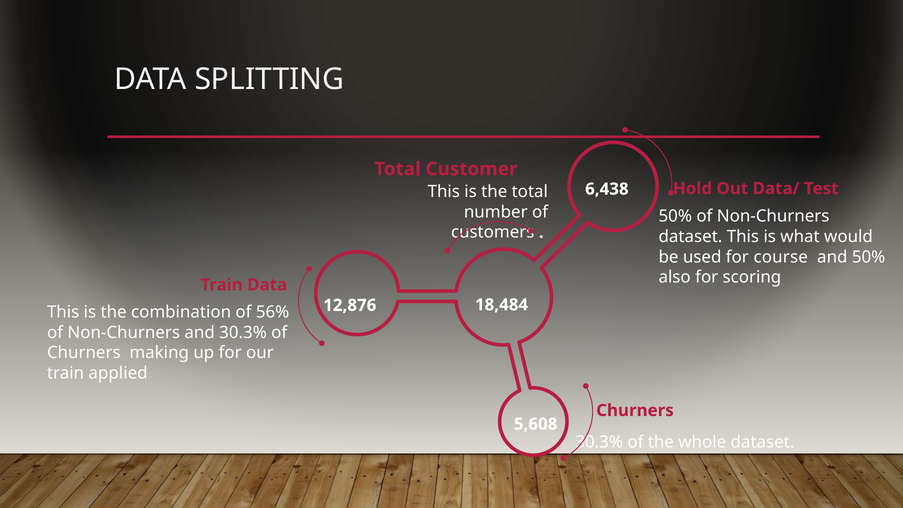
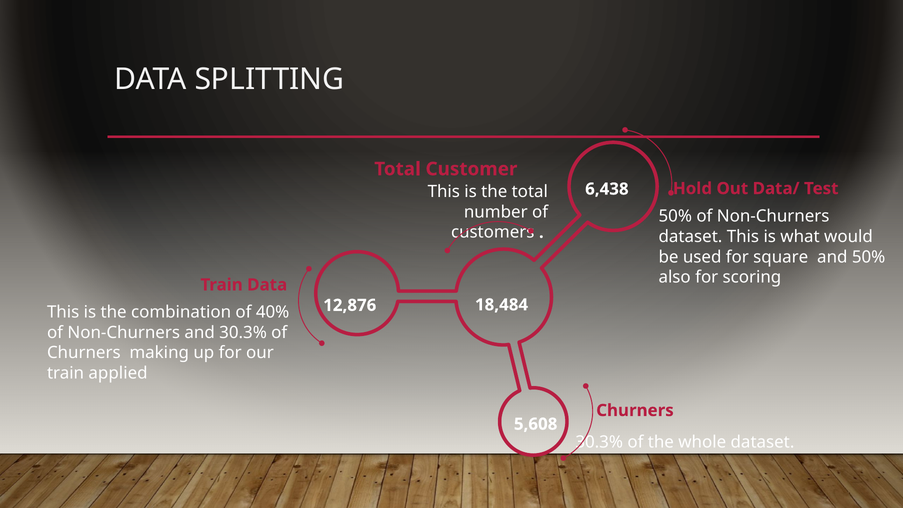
course: course -> square
56%: 56% -> 40%
